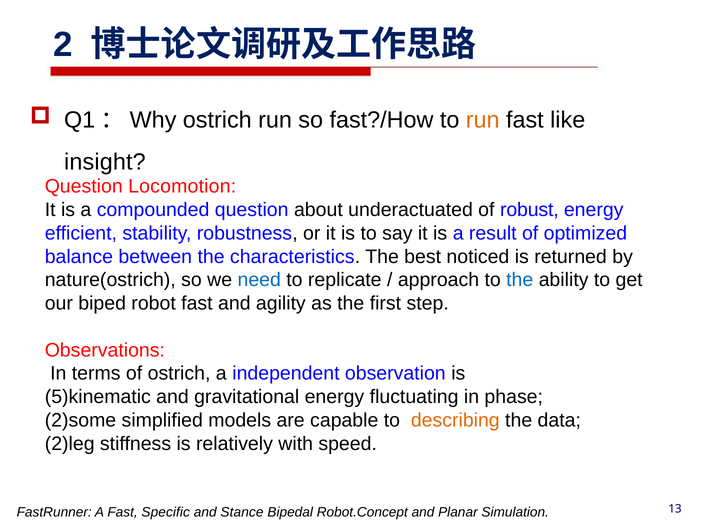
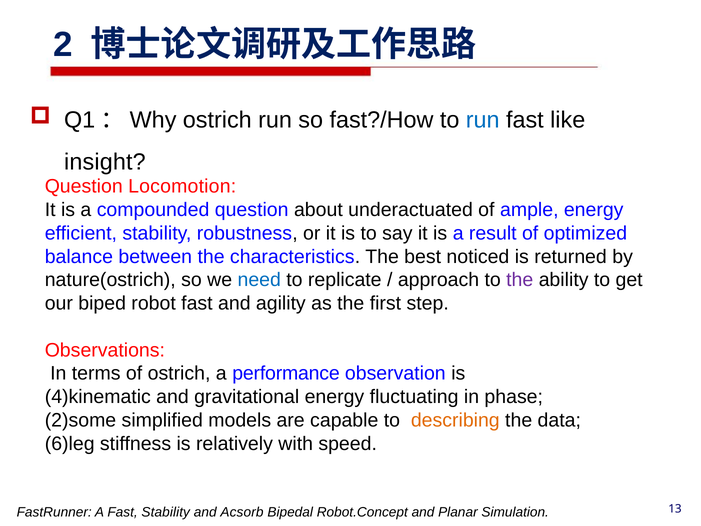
run at (483, 120) colour: orange -> blue
robust: robust -> ample
the at (520, 280) colour: blue -> purple
independent: independent -> performance
5)kinematic: 5)kinematic -> 4)kinematic
2)leg: 2)leg -> 6)leg
Fast Specific: Specific -> Stability
Stance: Stance -> Acsorb
